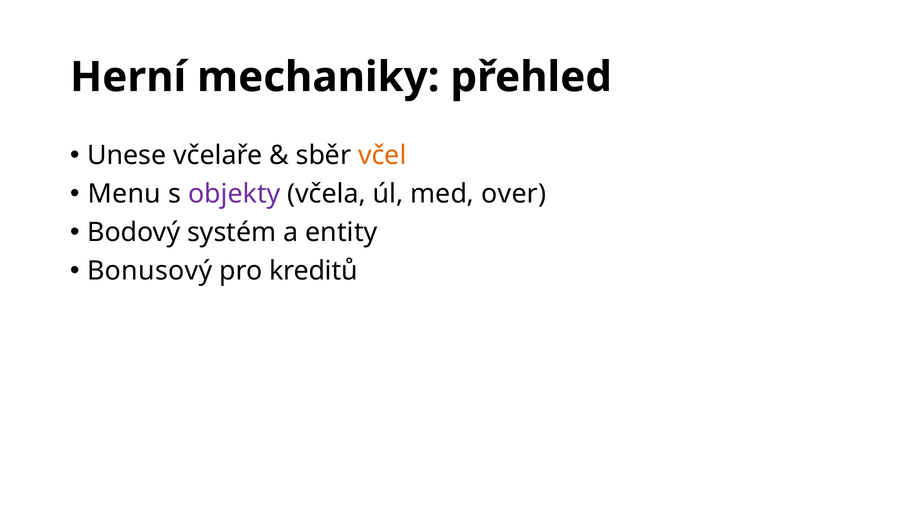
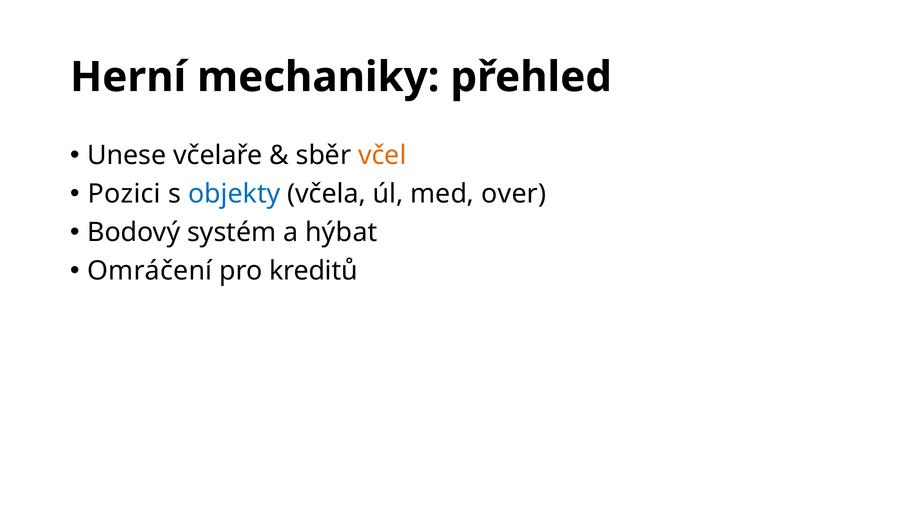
Menu: Menu -> Pozici
objekty colour: purple -> blue
entity: entity -> hýbat
Bonusový: Bonusový -> Omráčení
